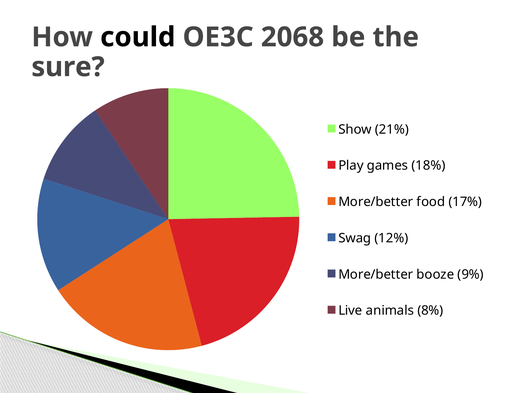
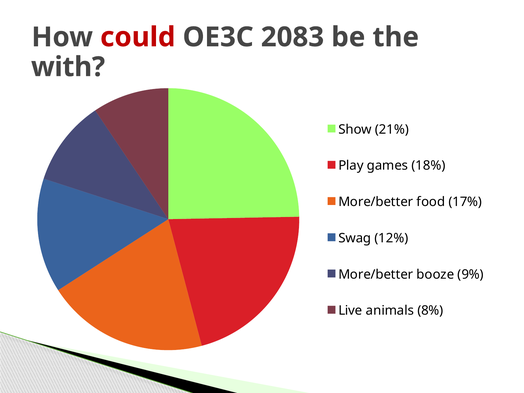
could colour: black -> red
2068: 2068 -> 2083
sure: sure -> with
